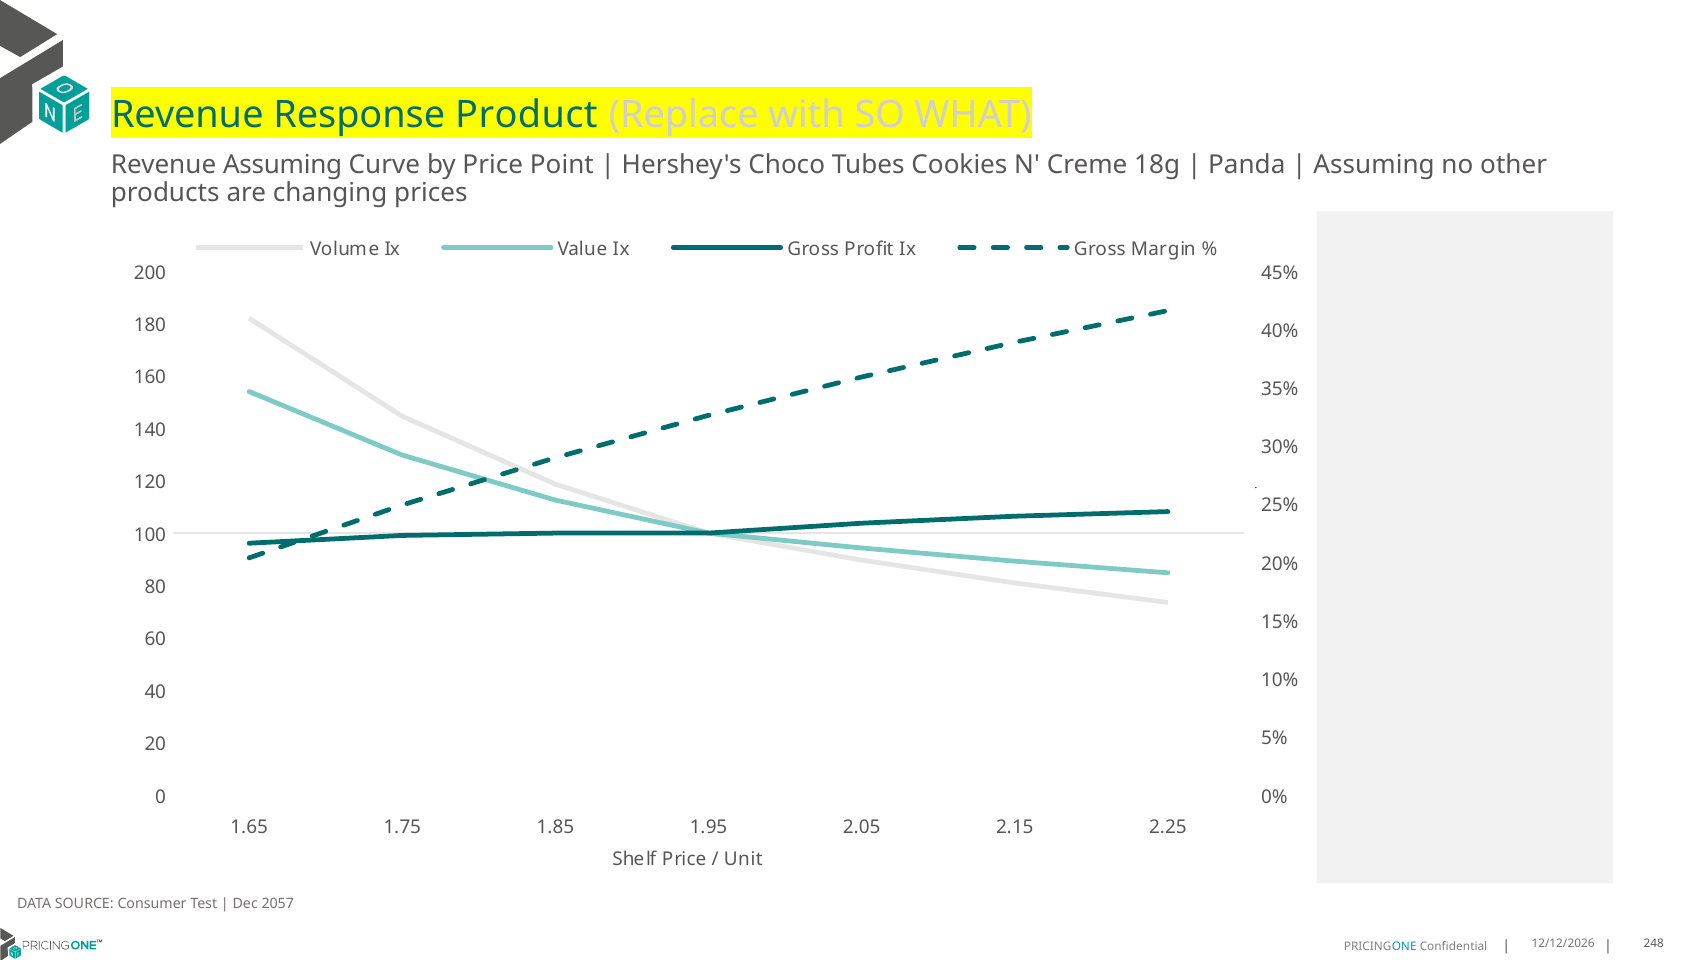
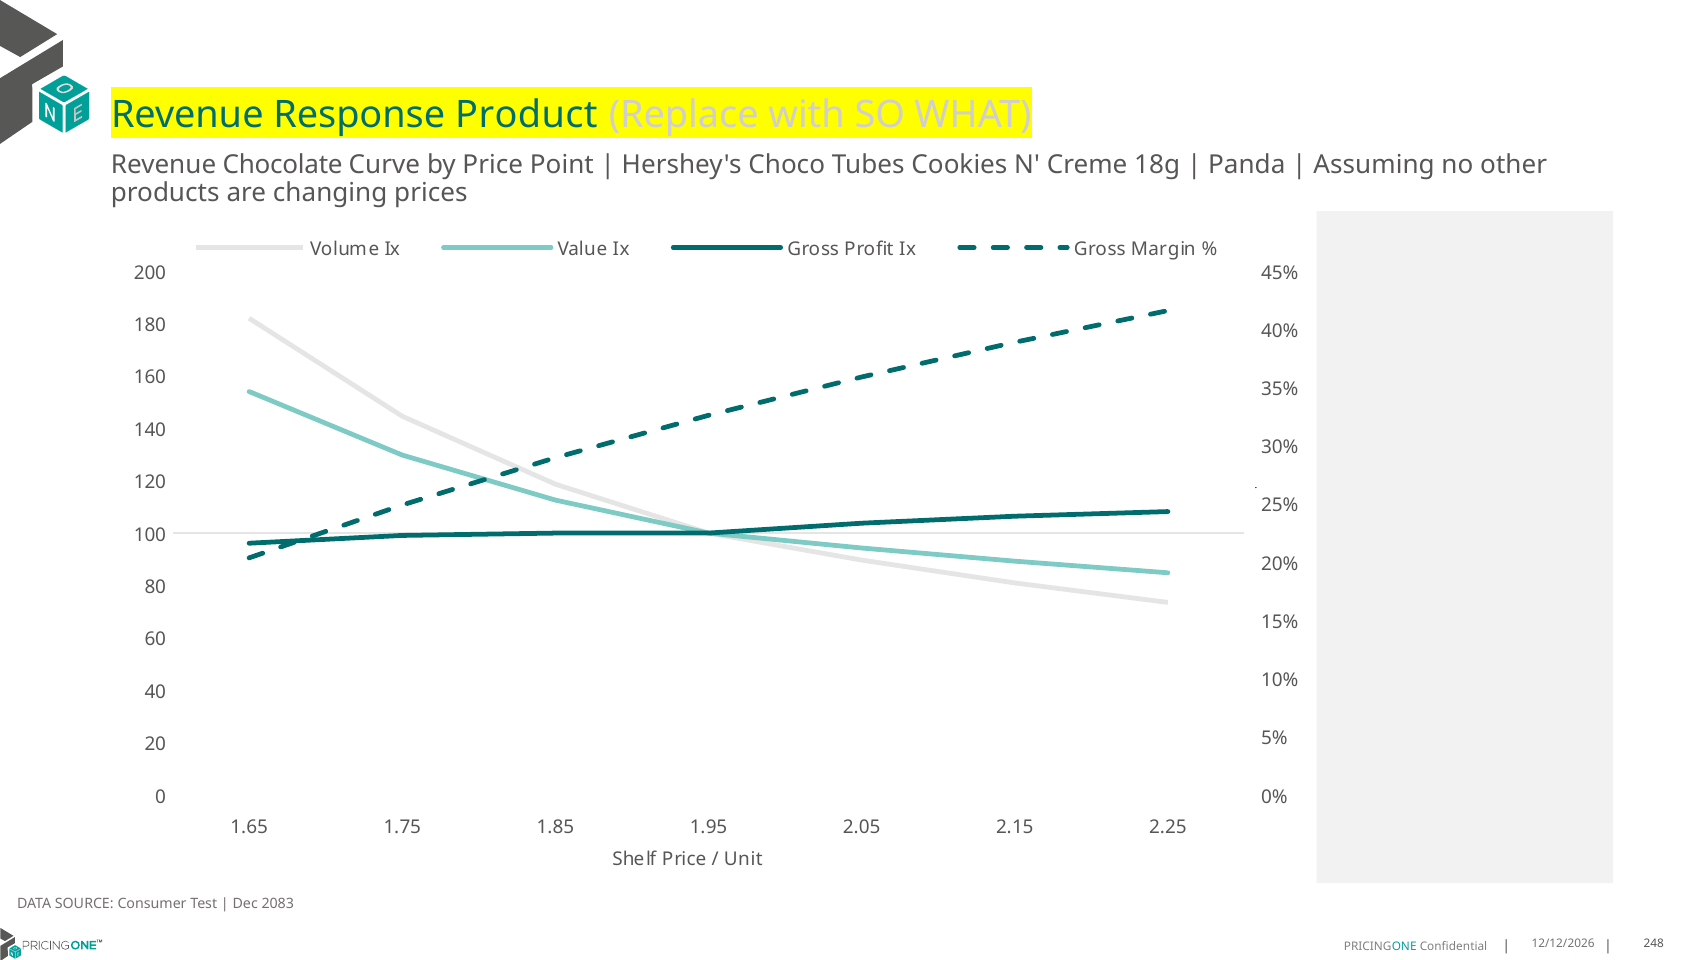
Revenue Assuming: Assuming -> Chocolate
2057: 2057 -> 2083
